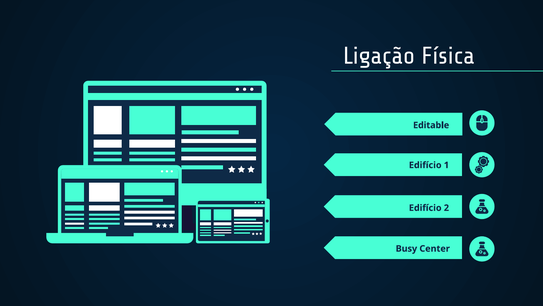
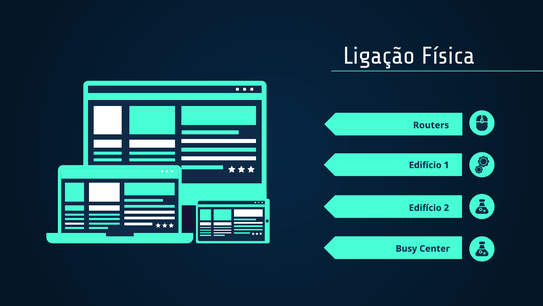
Editable: Editable -> Routers
